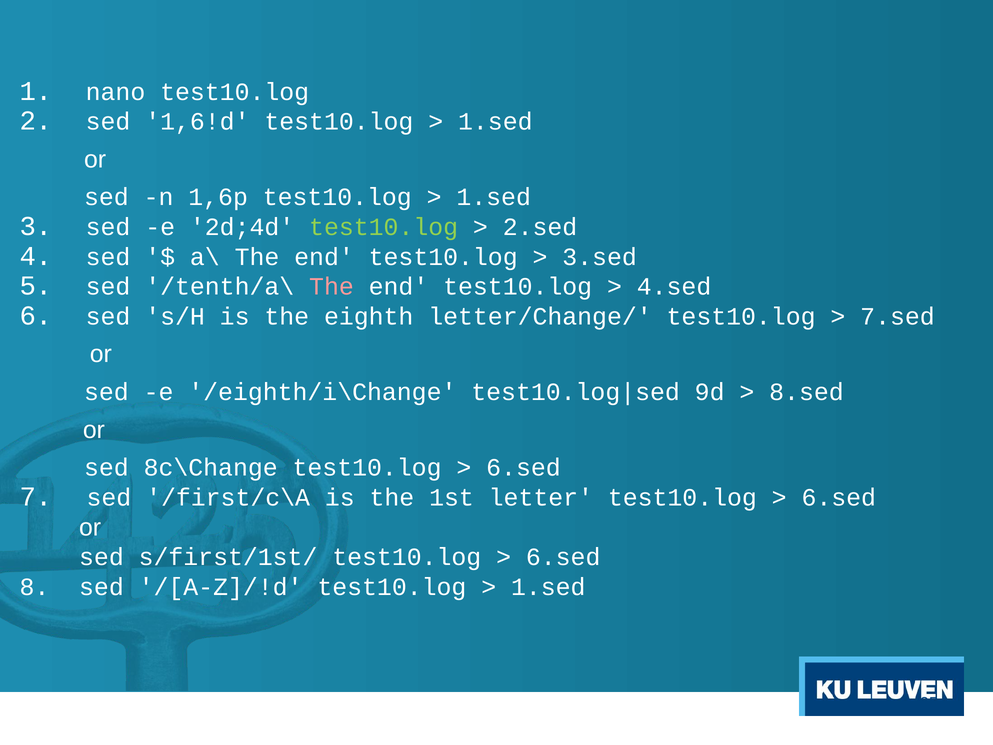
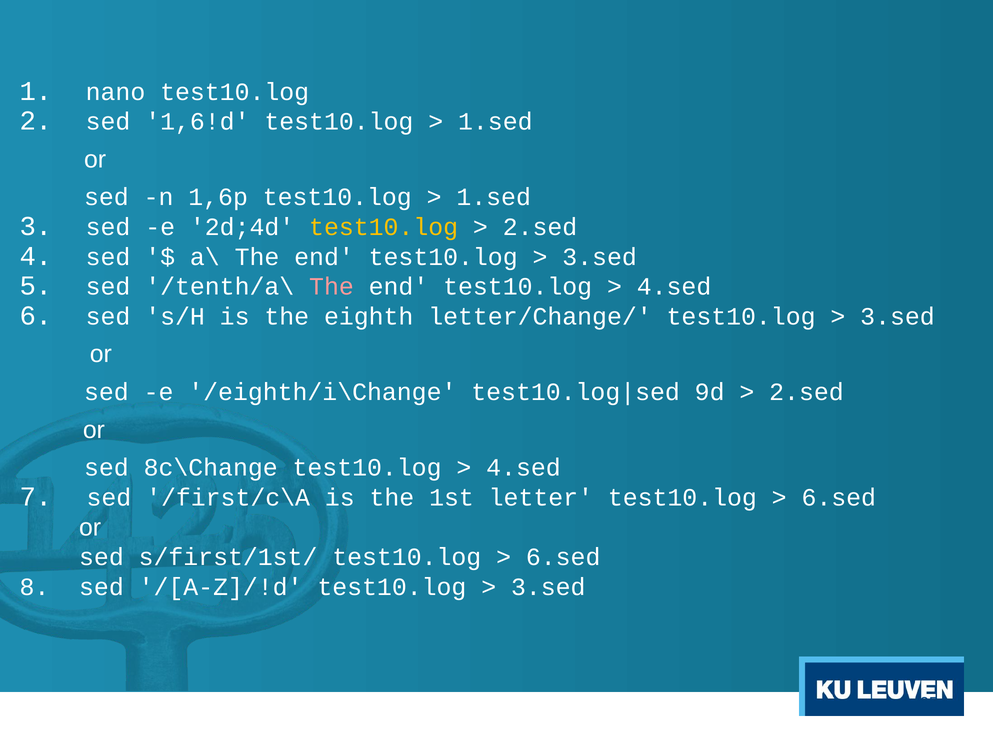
test10.log at (384, 227) colour: light green -> yellow
7.sed at (897, 316): 7.sed -> 3.sed
8.sed at (806, 392): 8.sed -> 2.sed
6.sed at (523, 468): 6.sed -> 4.sed
1.sed at (548, 587): 1.sed -> 3.sed
